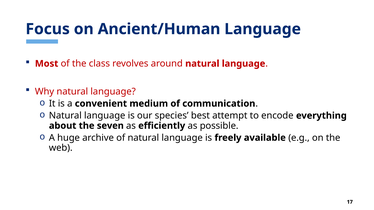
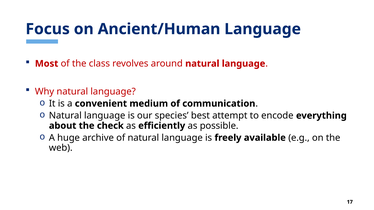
seven: seven -> check
